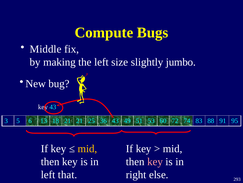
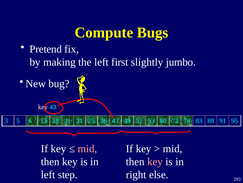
Middle: Middle -> Pretend
size: size -> first
mid at (87, 148) colour: yellow -> pink
that: that -> step
